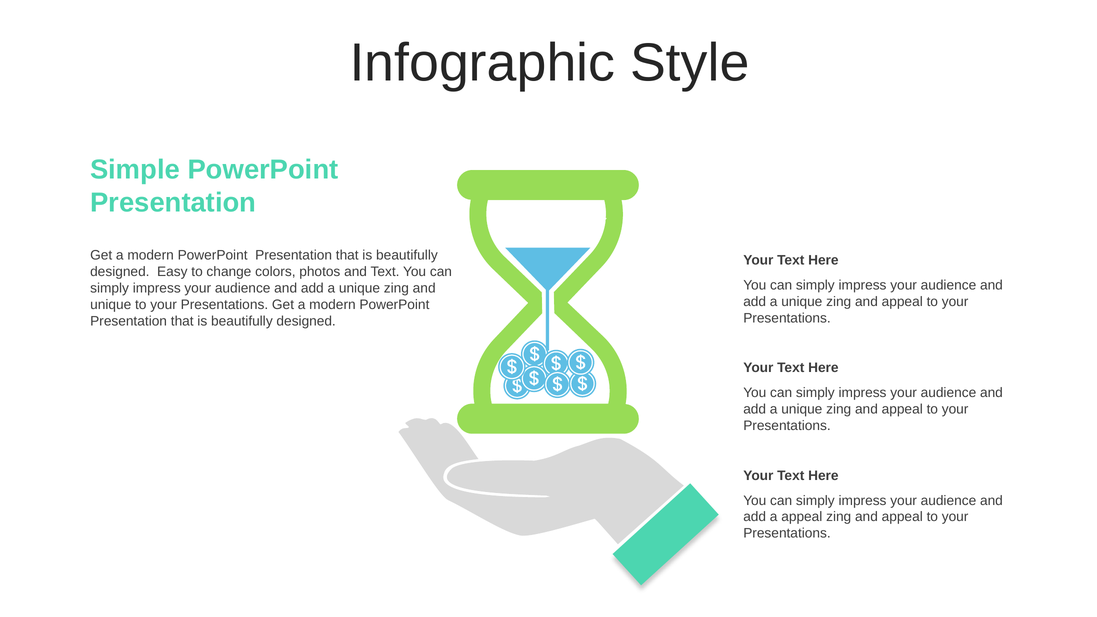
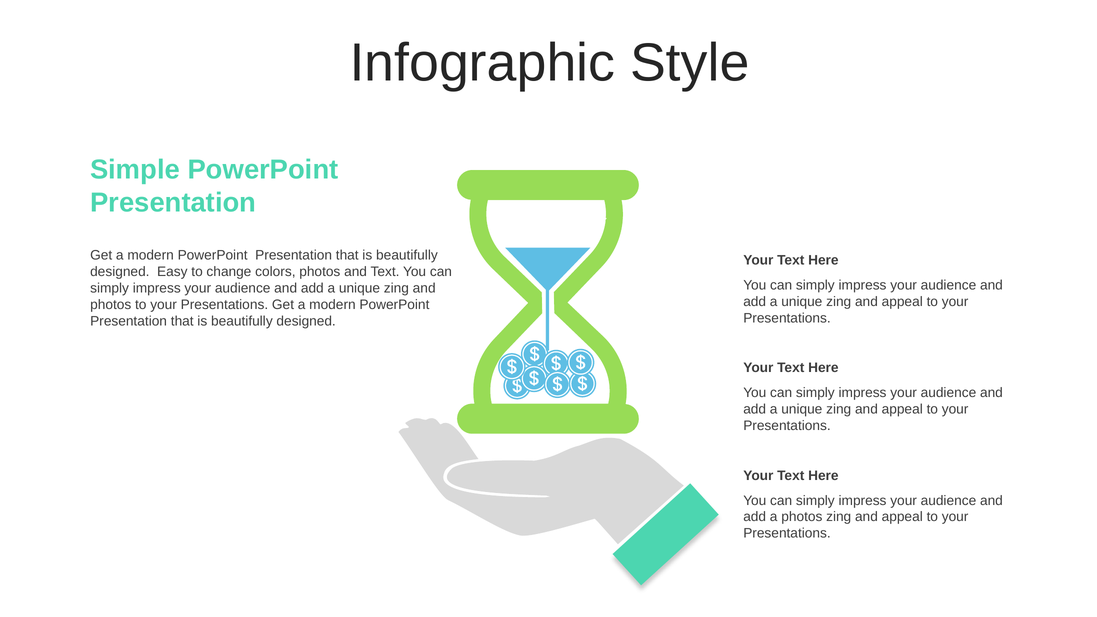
unique at (111, 305): unique -> photos
a appeal: appeal -> photos
